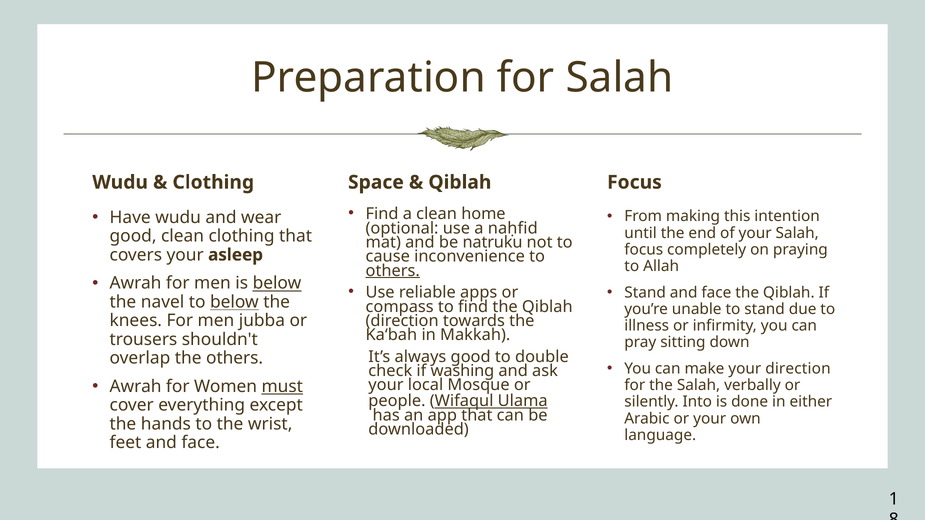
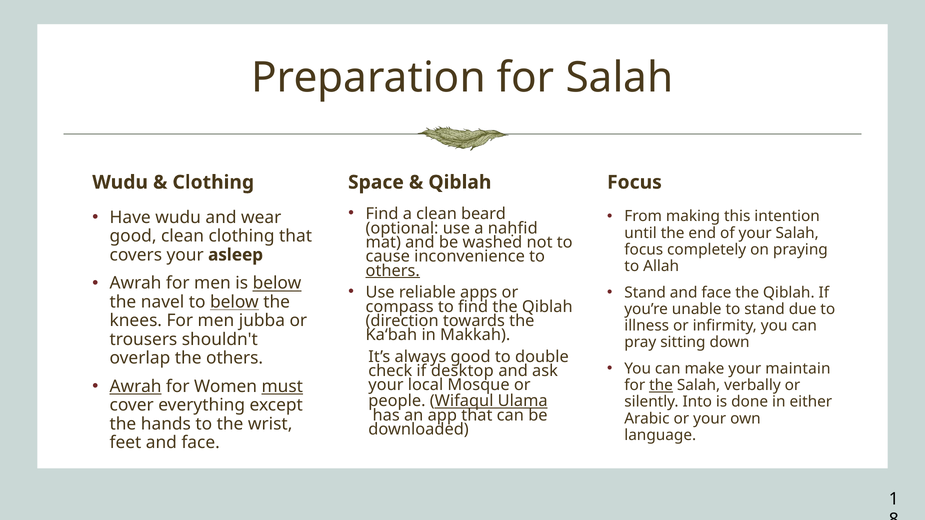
home: home -> beard
natruku: natruku -> washed
your direction: direction -> maintain
washing: washing -> desktop
Awrah at (136, 387) underline: none -> present
the at (661, 385) underline: none -> present
